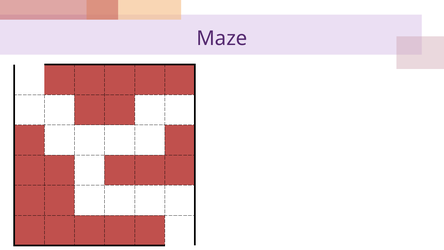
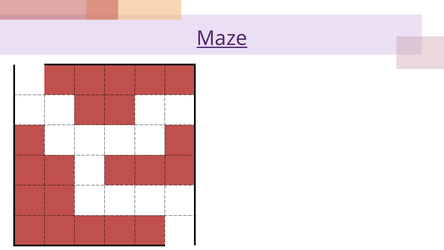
Maze underline: none -> present
